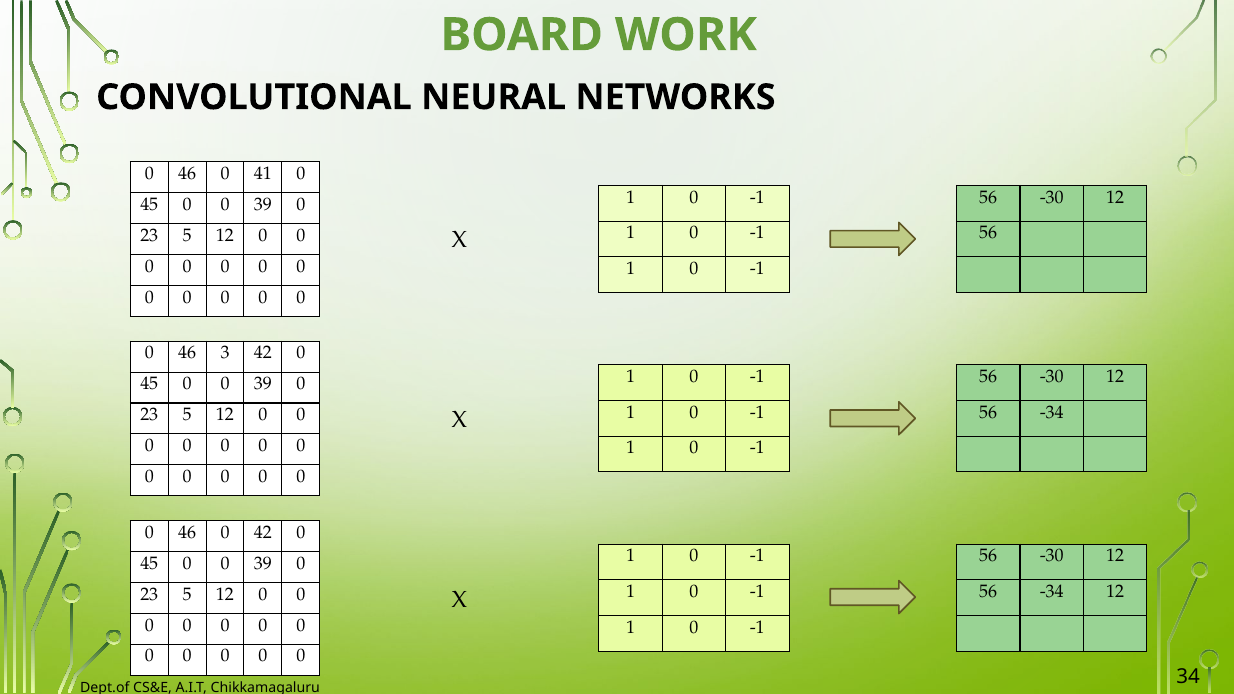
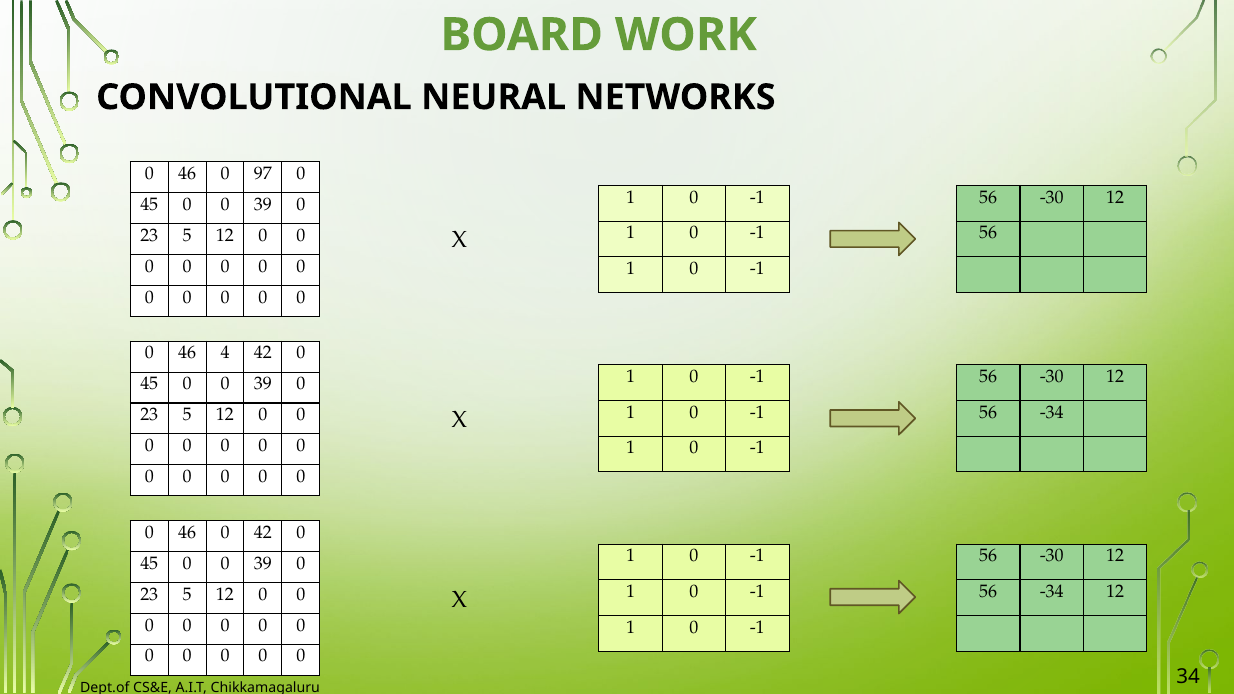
41: 41 -> 97
3: 3 -> 4
